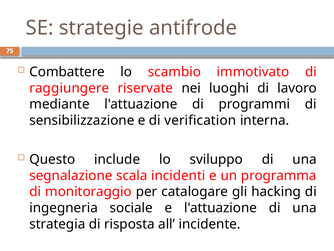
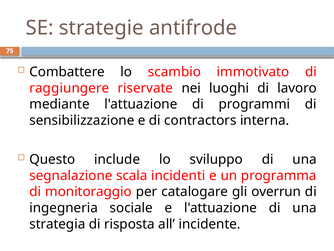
verification: verification -> contractors
hacking: hacking -> overrun
